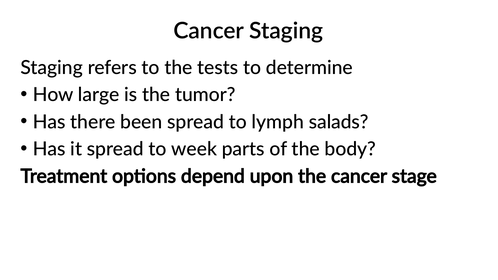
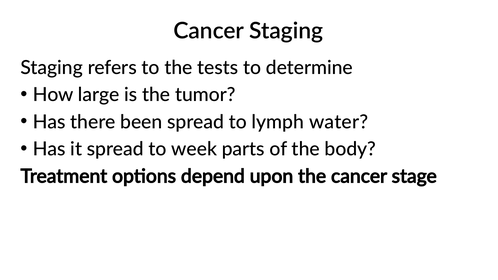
salads: salads -> water
